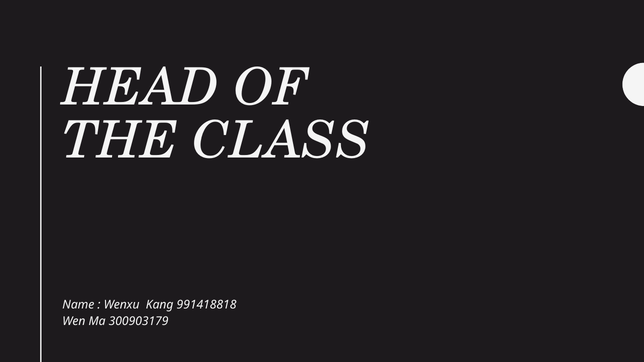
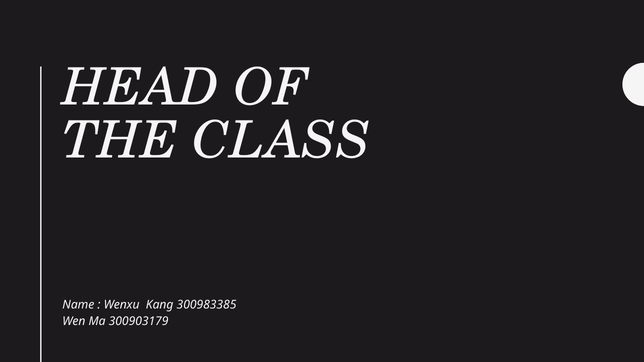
991418818: 991418818 -> 300983385
